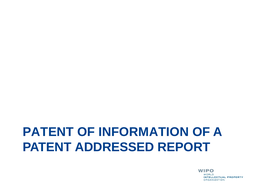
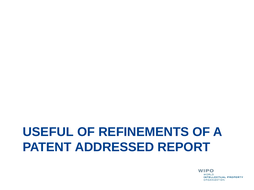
PATENT at (48, 132): PATENT -> USEFUL
INFORMATION: INFORMATION -> REFINEMENTS
